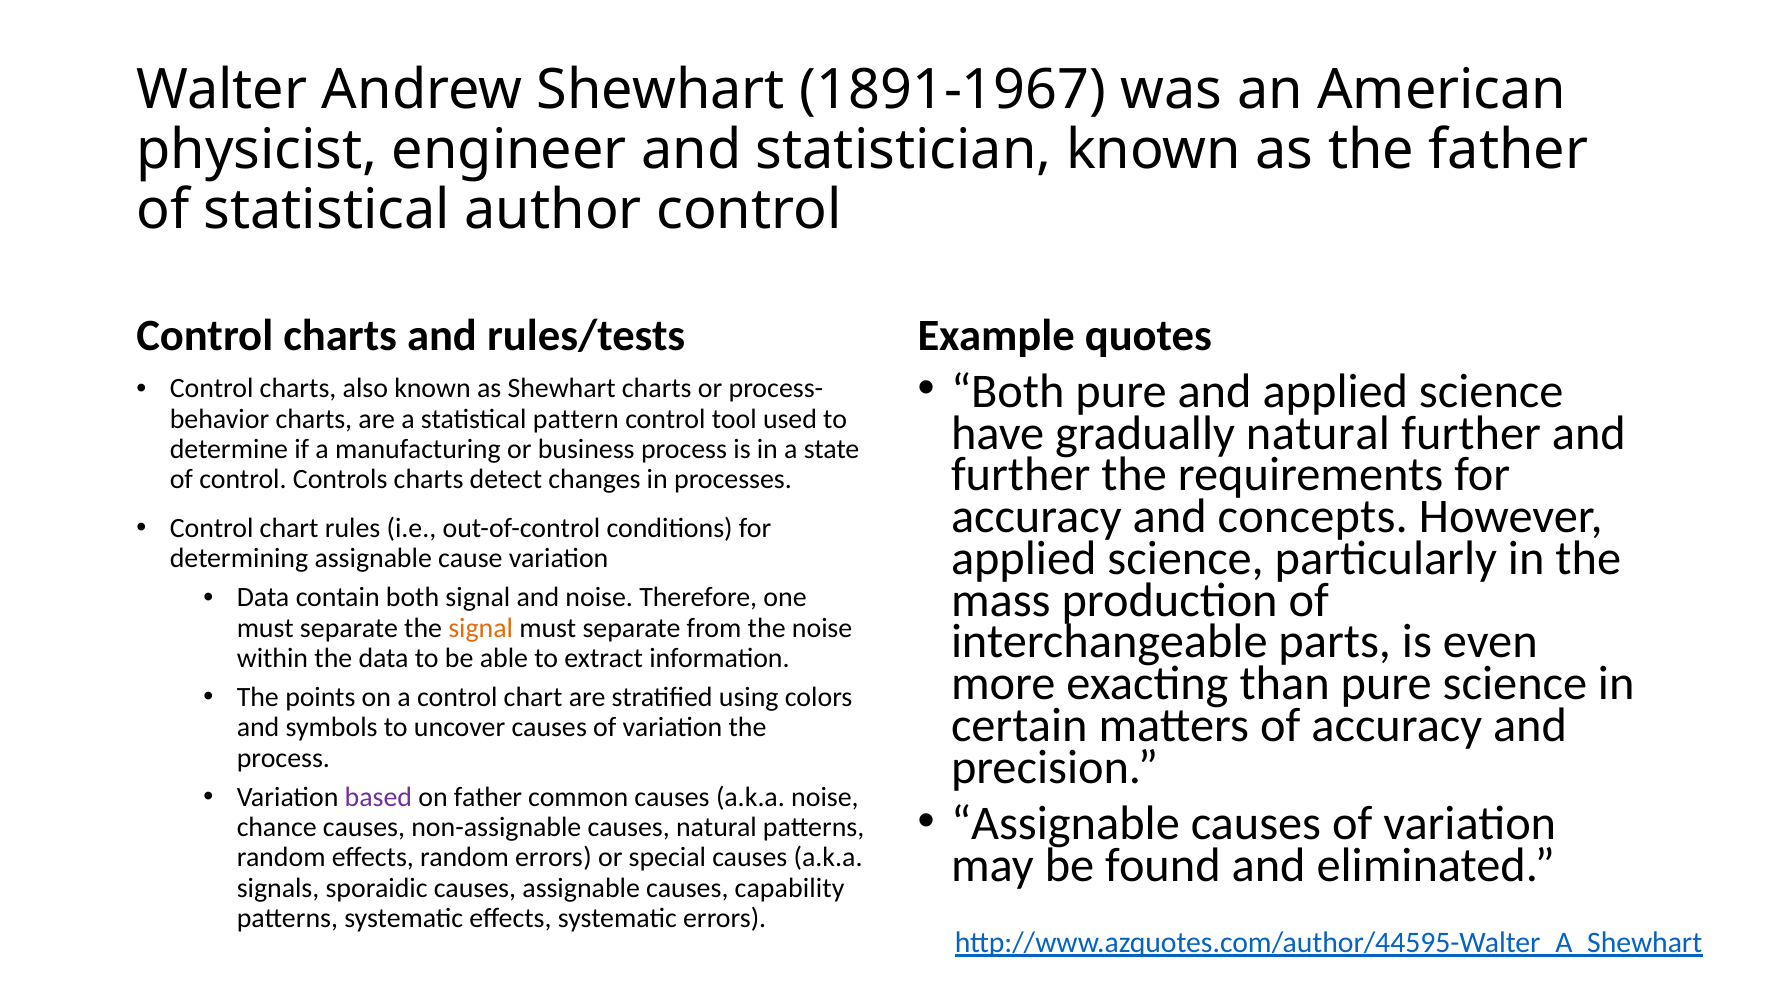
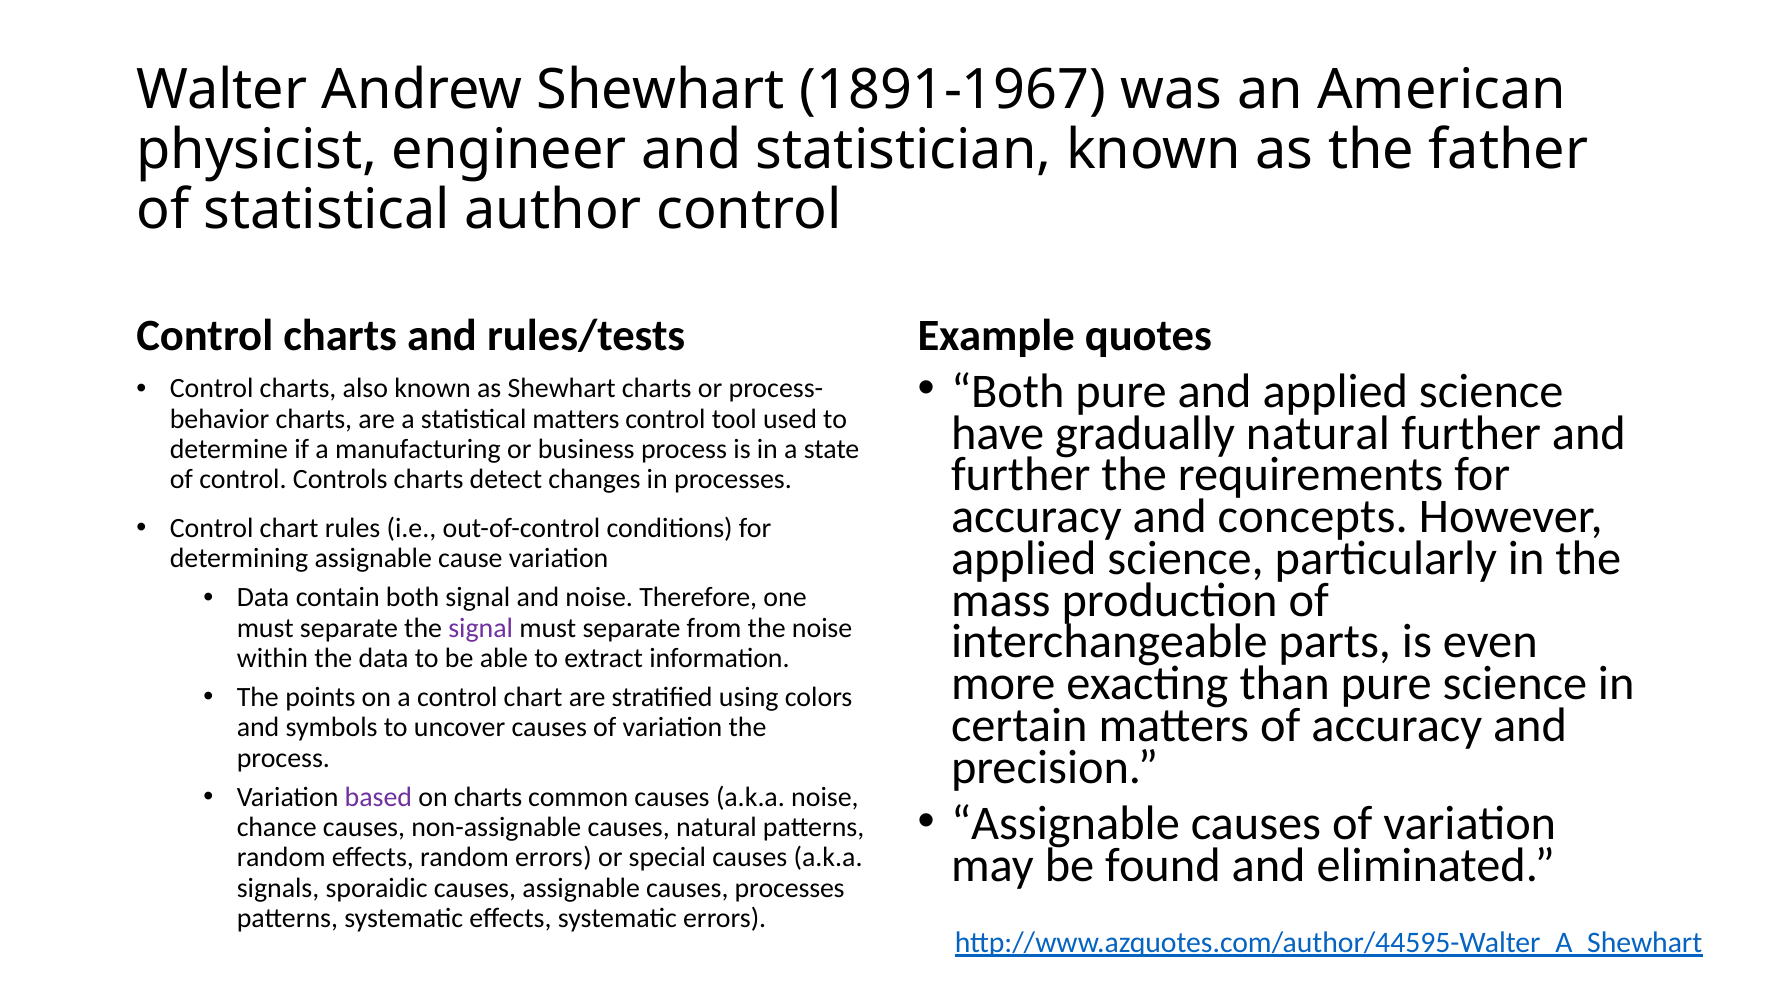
statistical pattern: pattern -> matters
signal at (481, 628) colour: orange -> purple
on father: father -> charts
causes capability: capability -> processes
